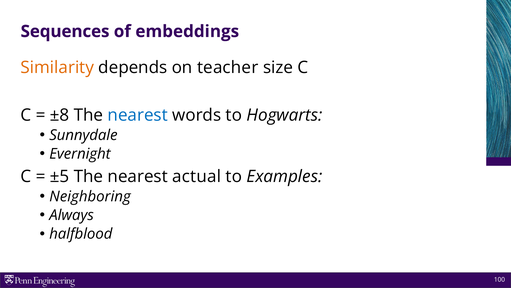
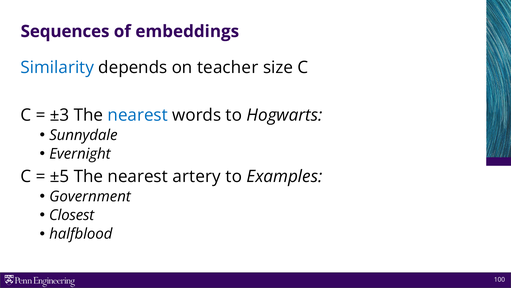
Similarity colour: orange -> blue
±8: ±8 -> ±3
actual: actual -> artery
Neighboring: Neighboring -> Government
Always: Always -> Closest
